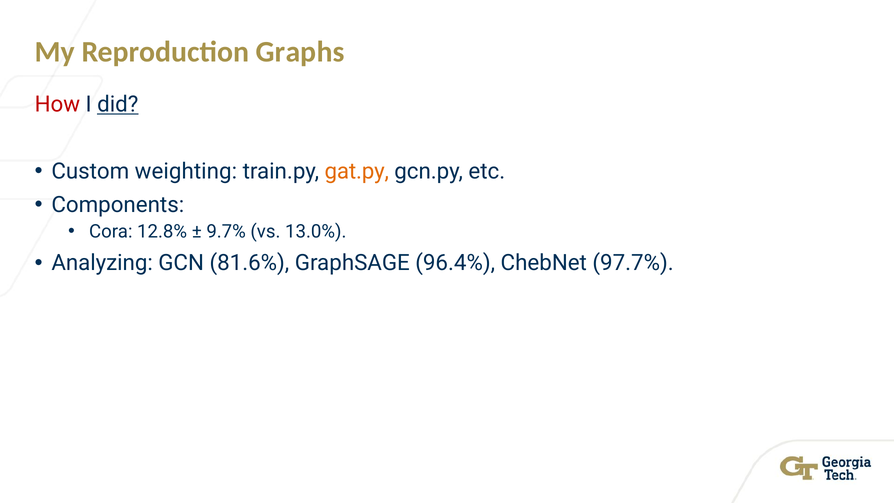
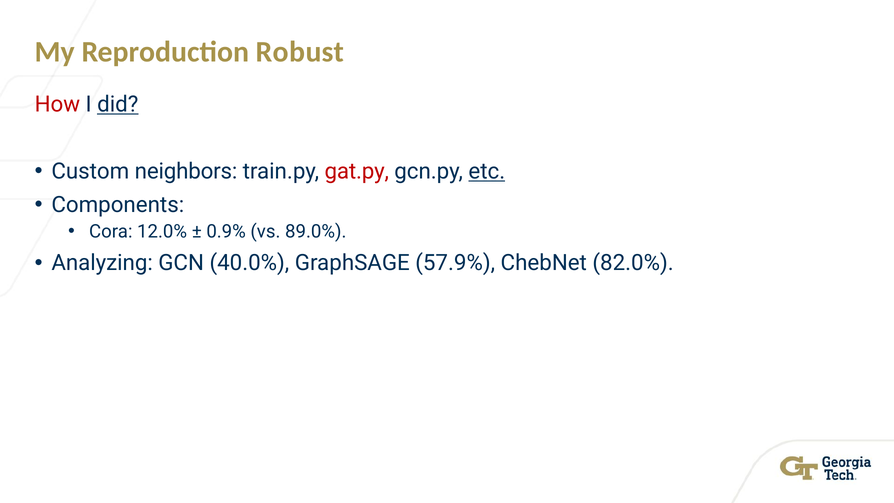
Graphs: Graphs -> Robust
weighting: weighting -> neighbors
gat.py colour: orange -> red
etc underline: none -> present
12.8%: 12.8% -> 12.0%
9.7%: 9.7% -> 0.9%
13.0%: 13.0% -> 89.0%
81.6%: 81.6% -> 40.0%
96.4%: 96.4% -> 57.9%
97.7%: 97.7% -> 82.0%
